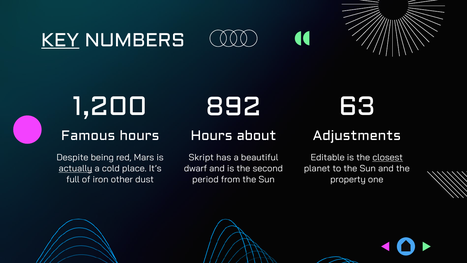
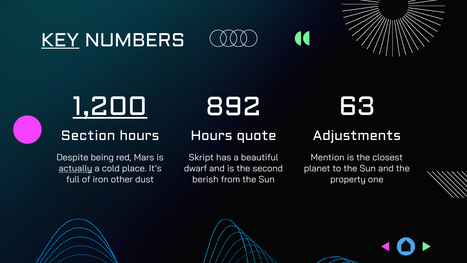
1,200 underline: none -> present
Famous: Famous -> Section
about: about -> quote
Editable: Editable -> Mention
closest underline: present -> none
period: period -> berish
